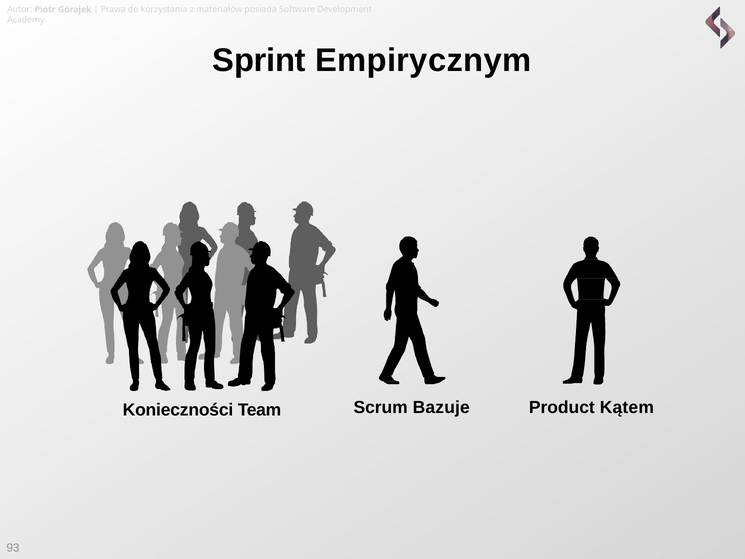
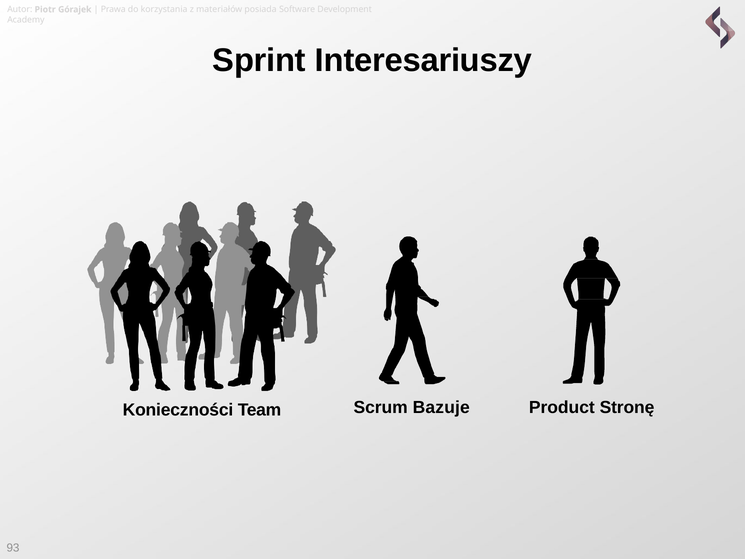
Empirycznym: Empirycznym -> Interesariuszy
Kątem: Kątem -> Stronę
